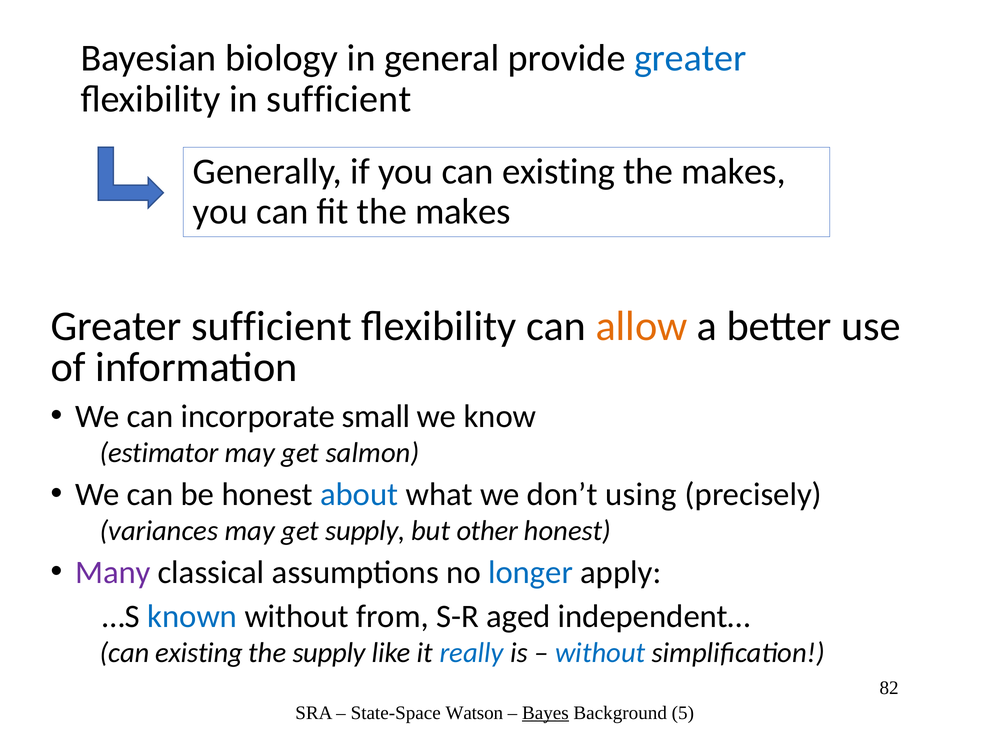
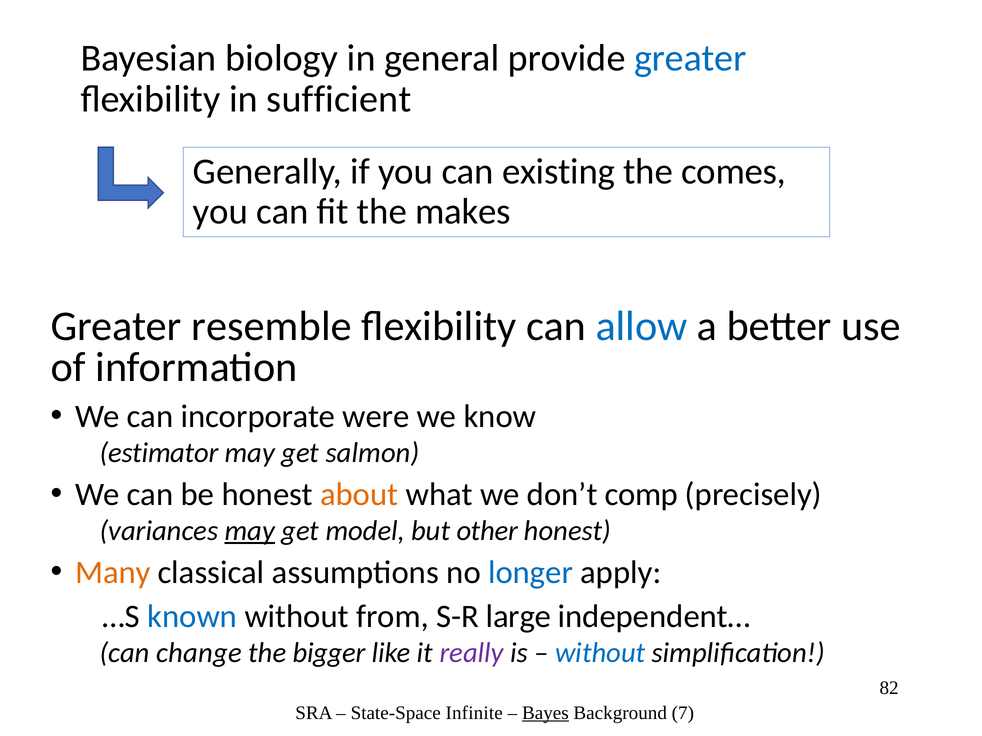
makes at (733, 172): makes -> comes
Greater sufficient: sufficient -> resemble
allow colour: orange -> blue
small: small -> were
about colour: blue -> orange
using: using -> comp
may at (250, 531) underline: none -> present
get supply: supply -> model
Many colour: purple -> orange
aged: aged -> large
existing at (199, 653): existing -> change
the supply: supply -> bigger
really colour: blue -> purple
Watson: Watson -> Infinite
5: 5 -> 7
